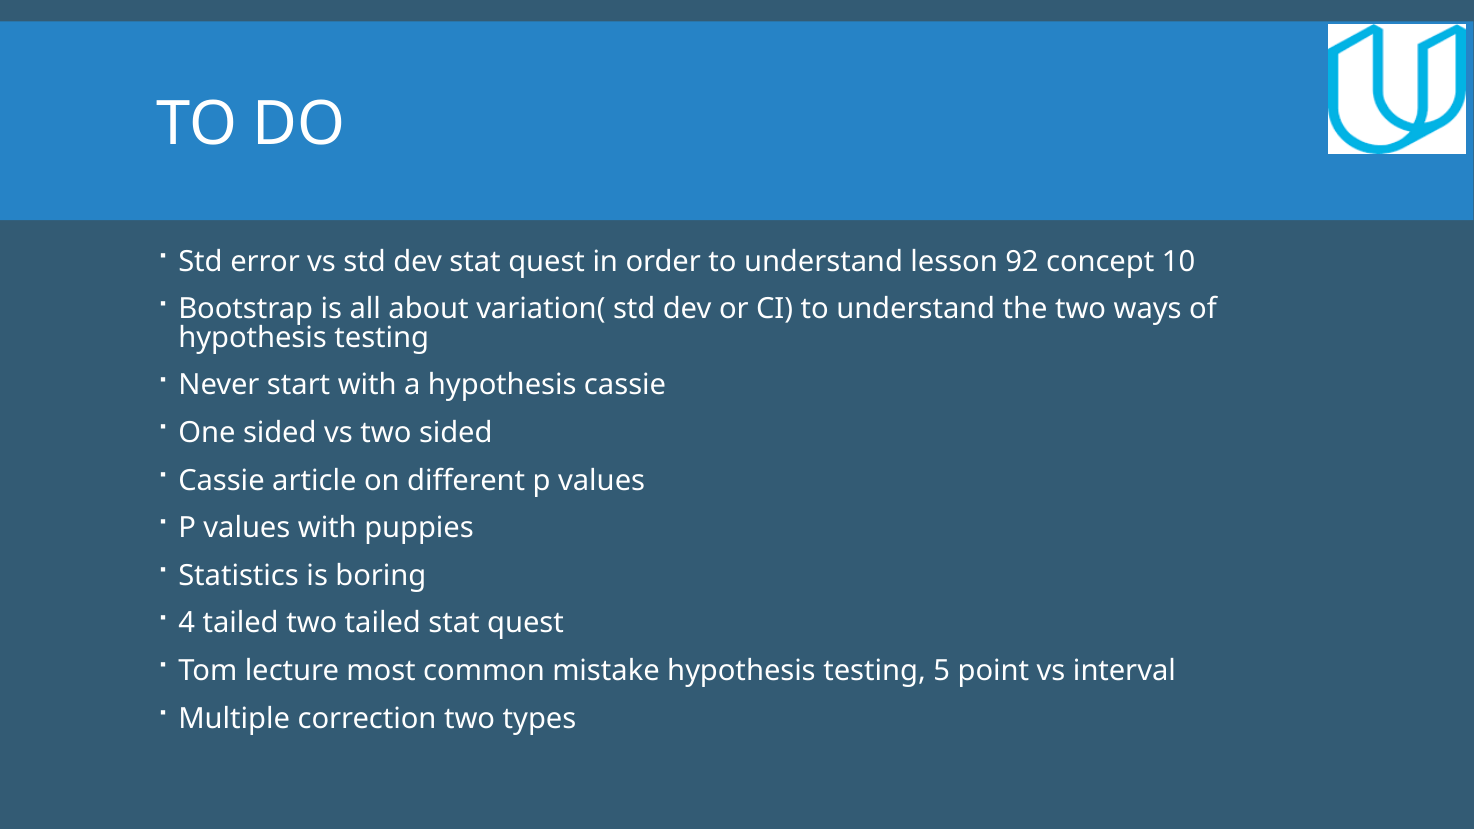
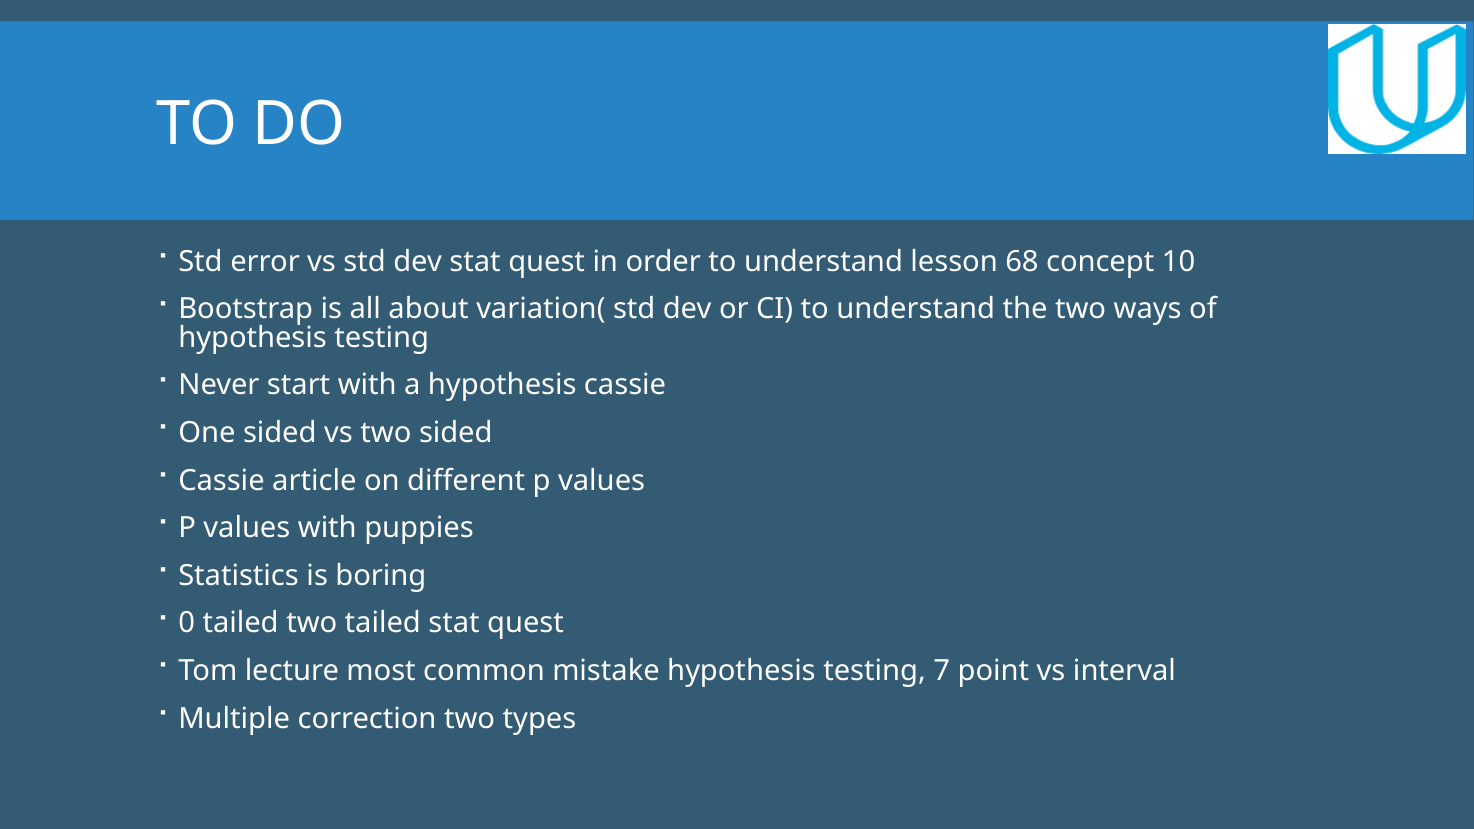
92: 92 -> 68
4: 4 -> 0
5: 5 -> 7
